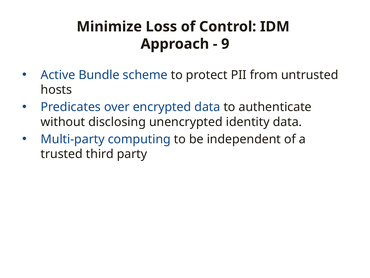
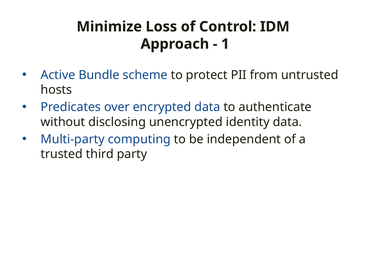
9: 9 -> 1
